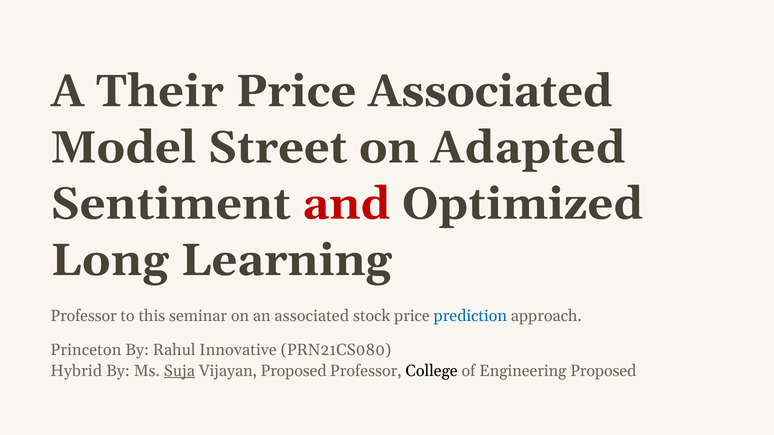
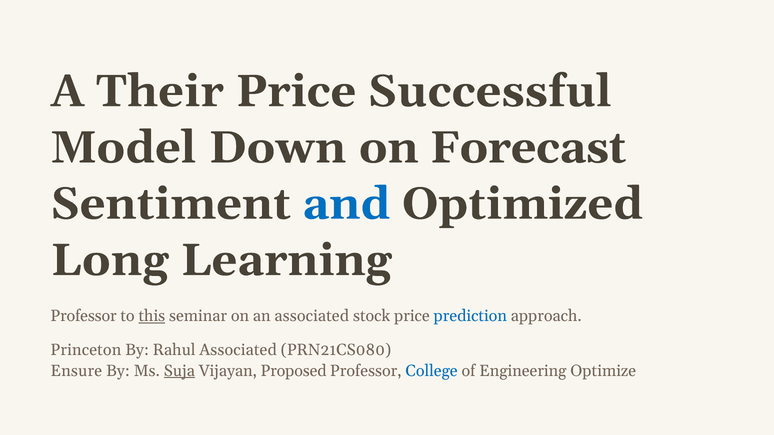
Price Associated: Associated -> Successful
Street: Street -> Down
Adapted: Adapted -> Forecast
and colour: red -> blue
this underline: none -> present
Rahul Innovative: Innovative -> Associated
Hybrid: Hybrid -> Ensure
College colour: black -> blue
Engineering Proposed: Proposed -> Optimize
